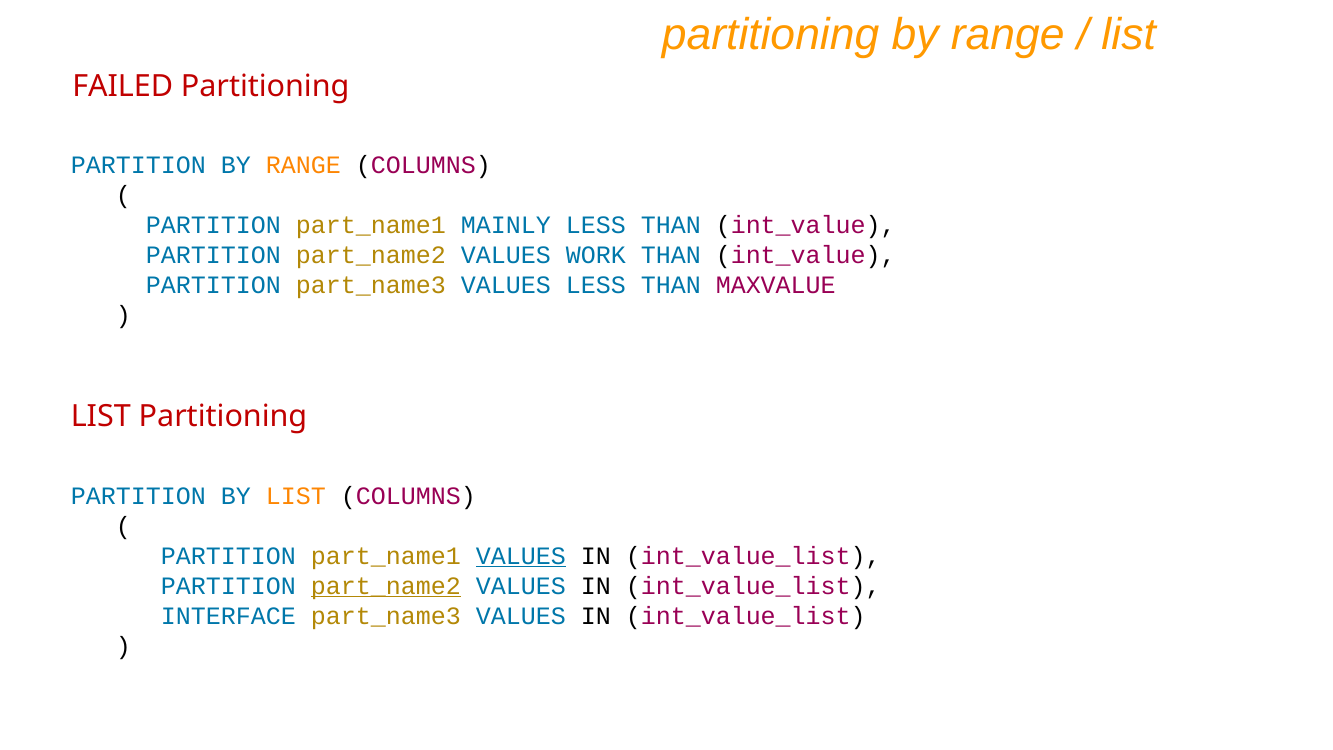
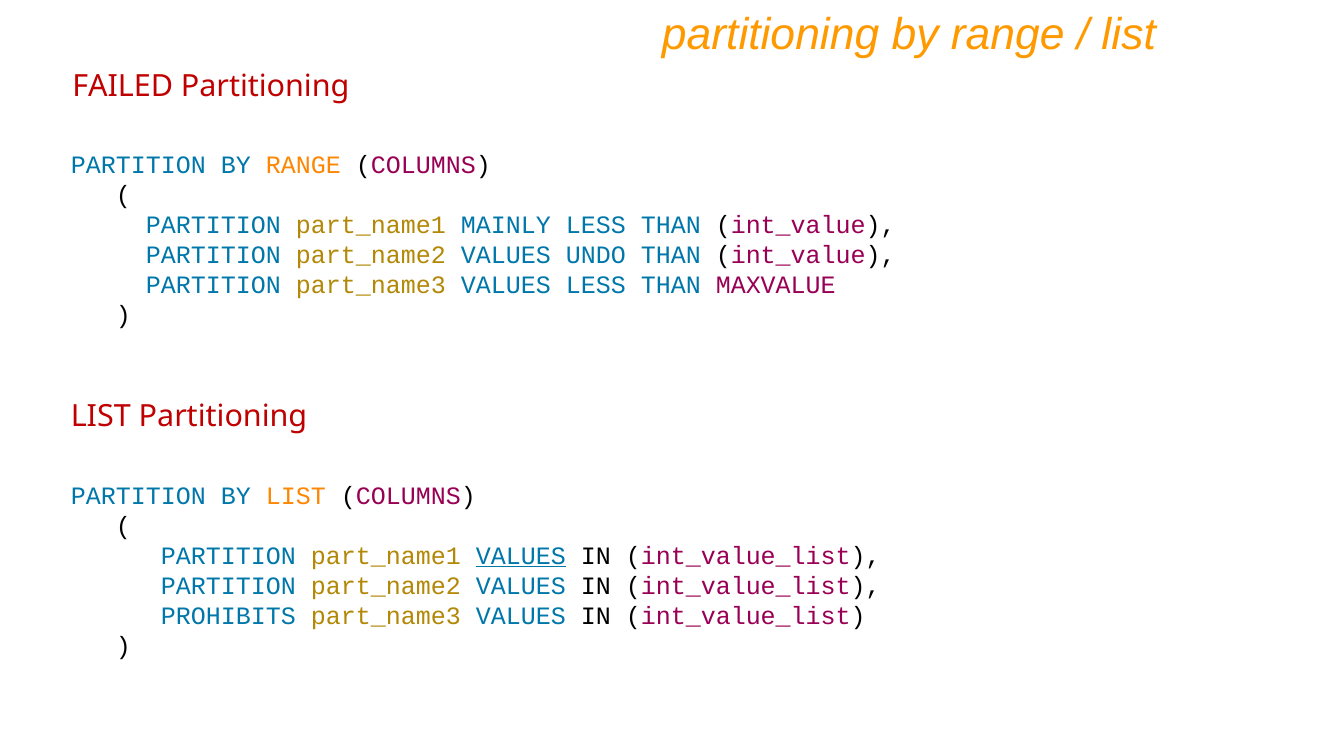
WORK: WORK -> UNDO
part_name2 at (386, 586) underline: present -> none
INTERFACE: INTERFACE -> PROHIBITS
